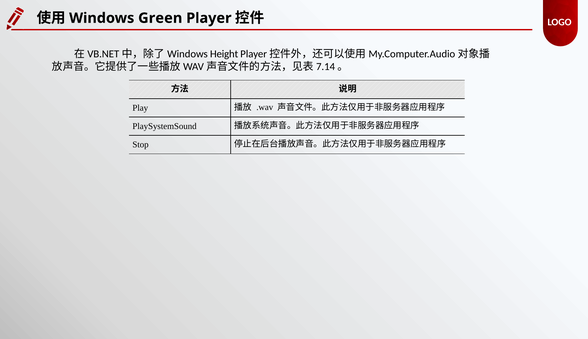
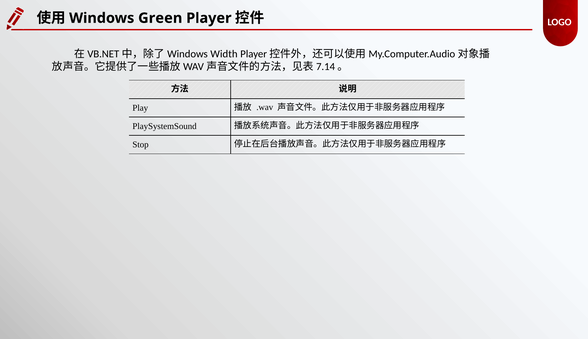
Height: Height -> Width
